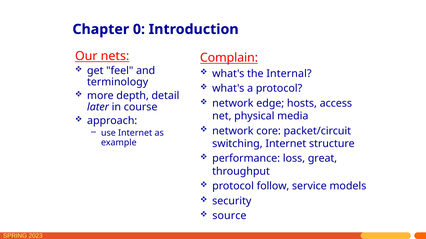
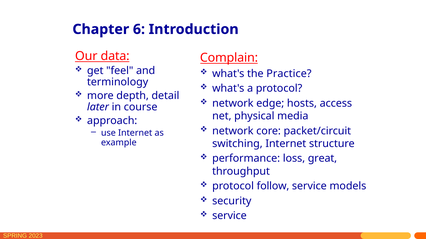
0: 0 -> 6
nets: nets -> data
Internal: Internal -> Practice
source at (229, 216): source -> service
